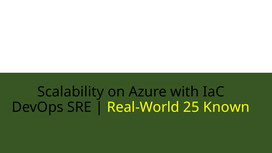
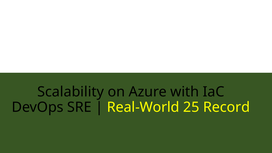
Known: Known -> Record
